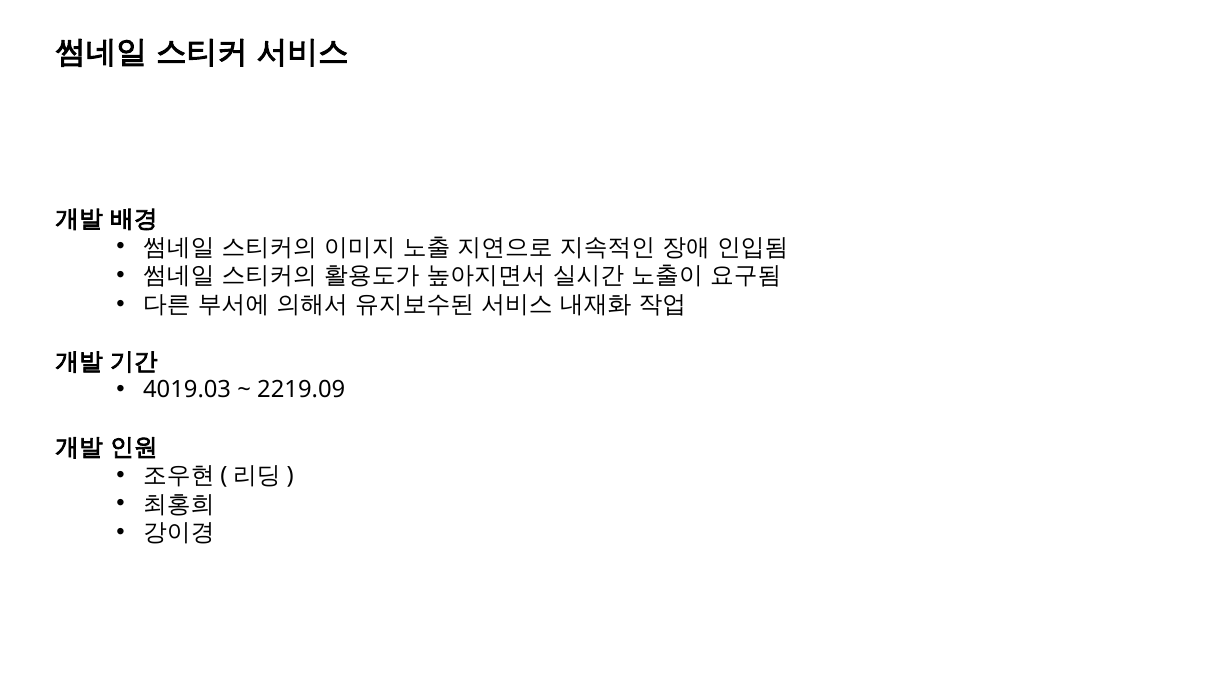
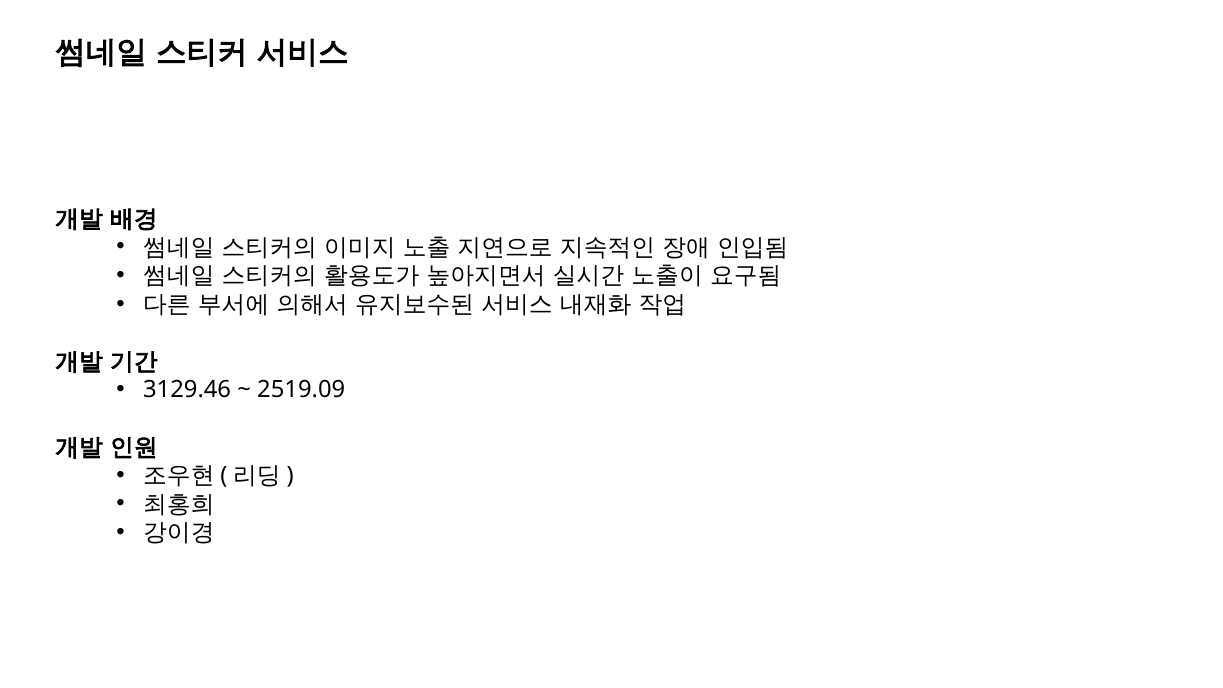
4019.03: 4019.03 -> 3129.46
2219.09: 2219.09 -> 2519.09
